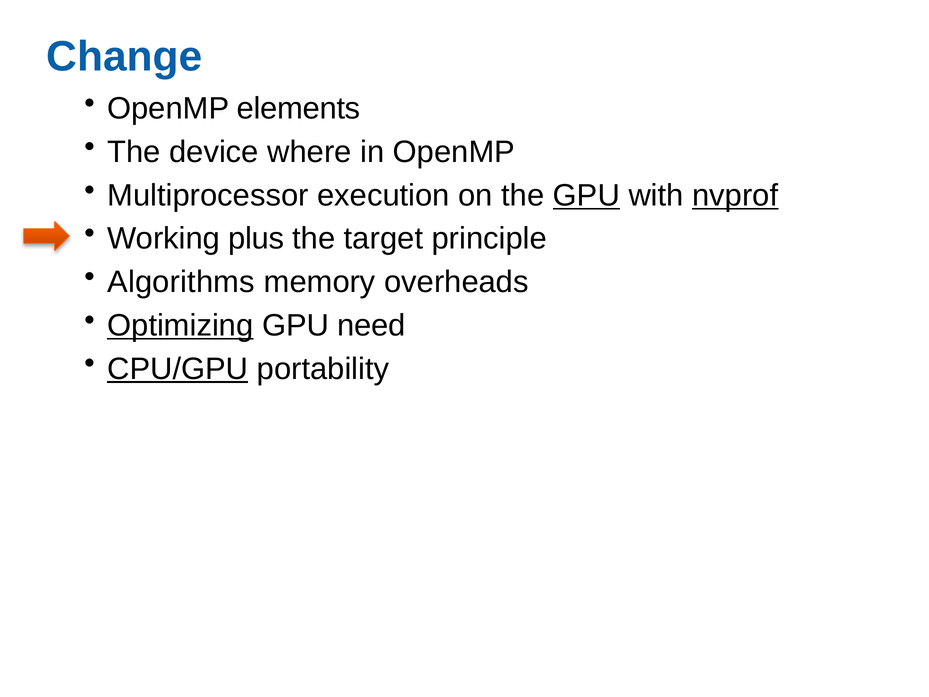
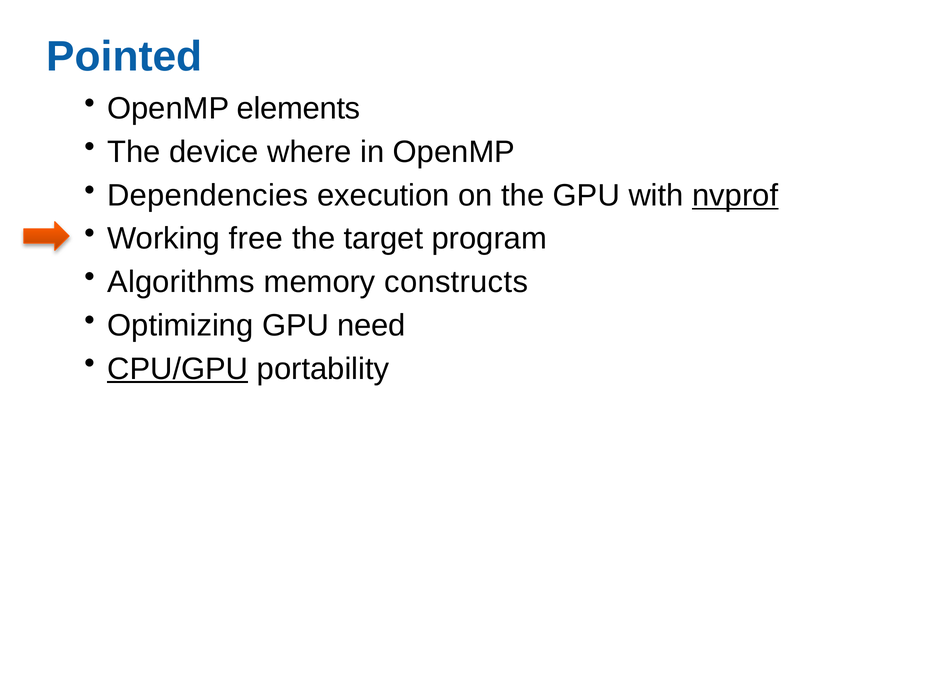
Change: Change -> Pointed
Multiprocessor: Multiprocessor -> Dependencies
GPU at (586, 195) underline: present -> none
plus: plus -> free
principle: principle -> program
overheads: overheads -> constructs
Optimizing underline: present -> none
